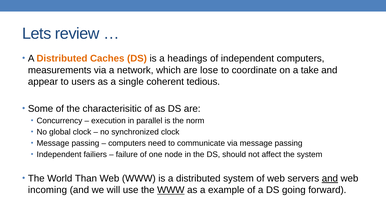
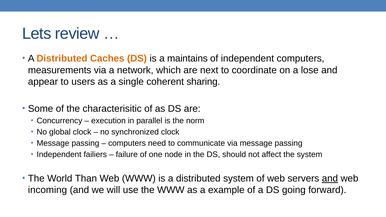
headings: headings -> maintains
lose: lose -> next
take: take -> lose
tedious: tedious -> sharing
WWW at (171, 190) underline: present -> none
